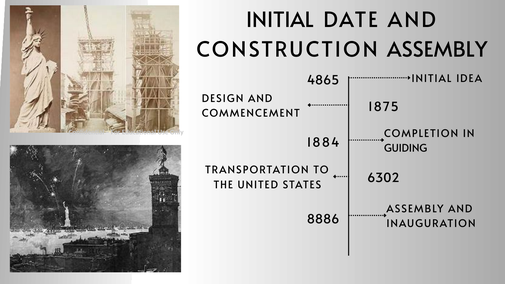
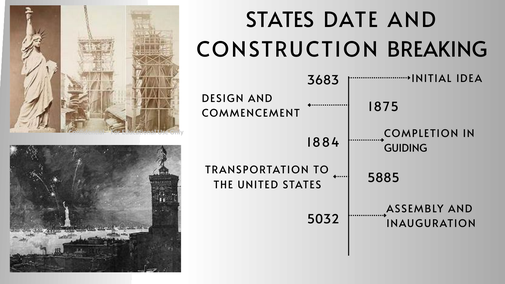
INITIAL at (280, 20): INITIAL -> STATES
CONSTRUCTION ASSEMBLY: ASSEMBLY -> BREAKING
4865: 4865 -> 3683
6302: 6302 -> 5885
8886: 8886 -> 5032
